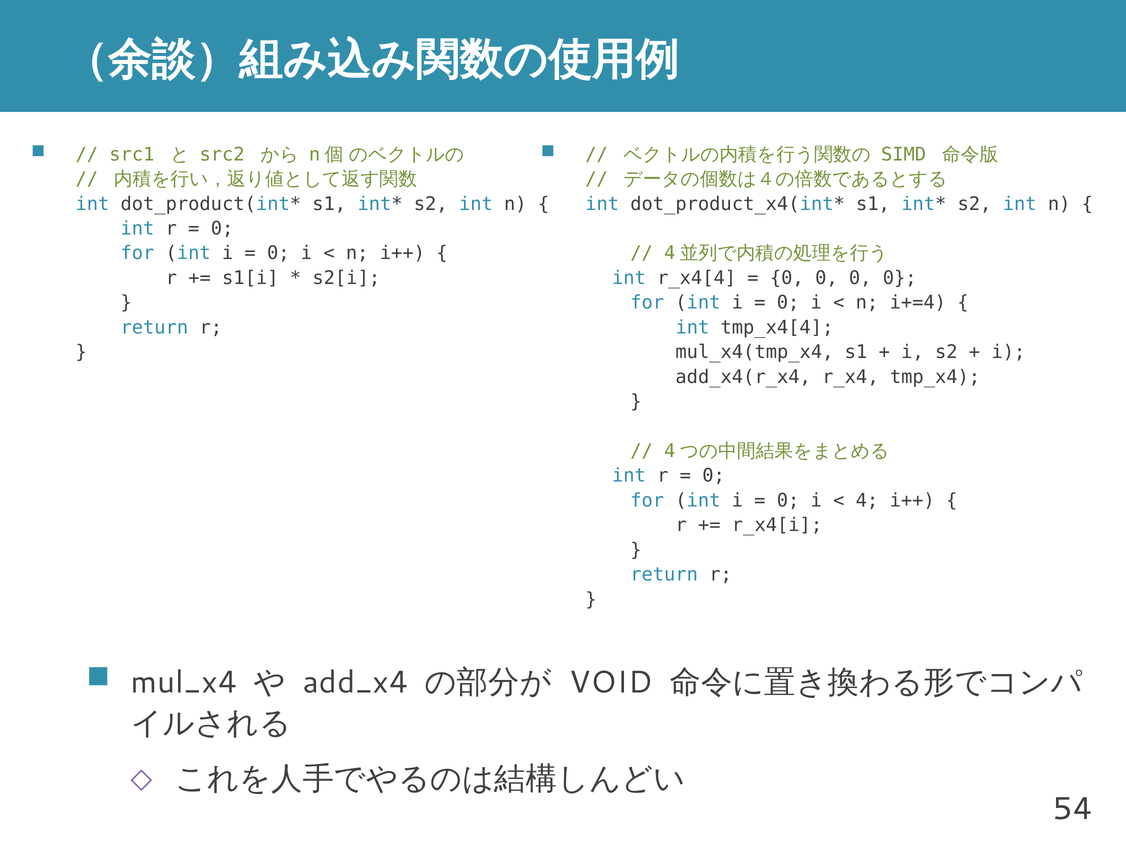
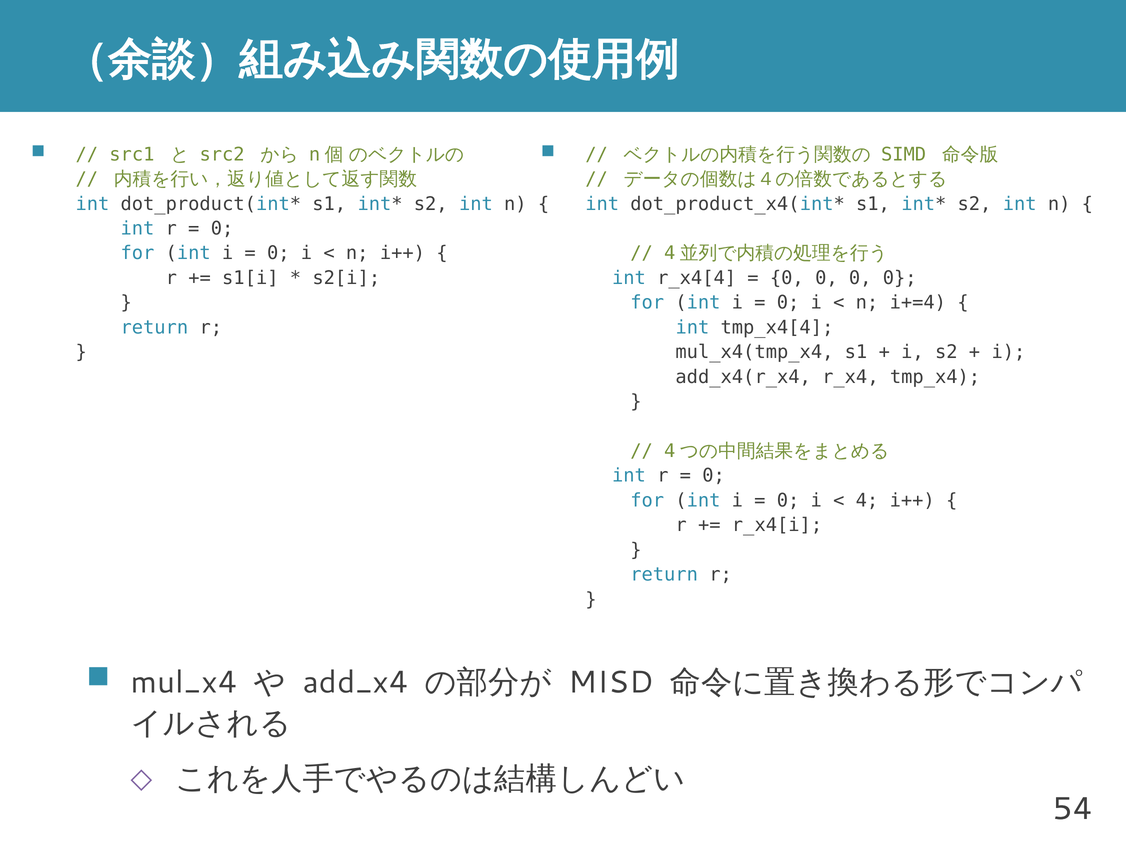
VOID: VOID -> MISD
